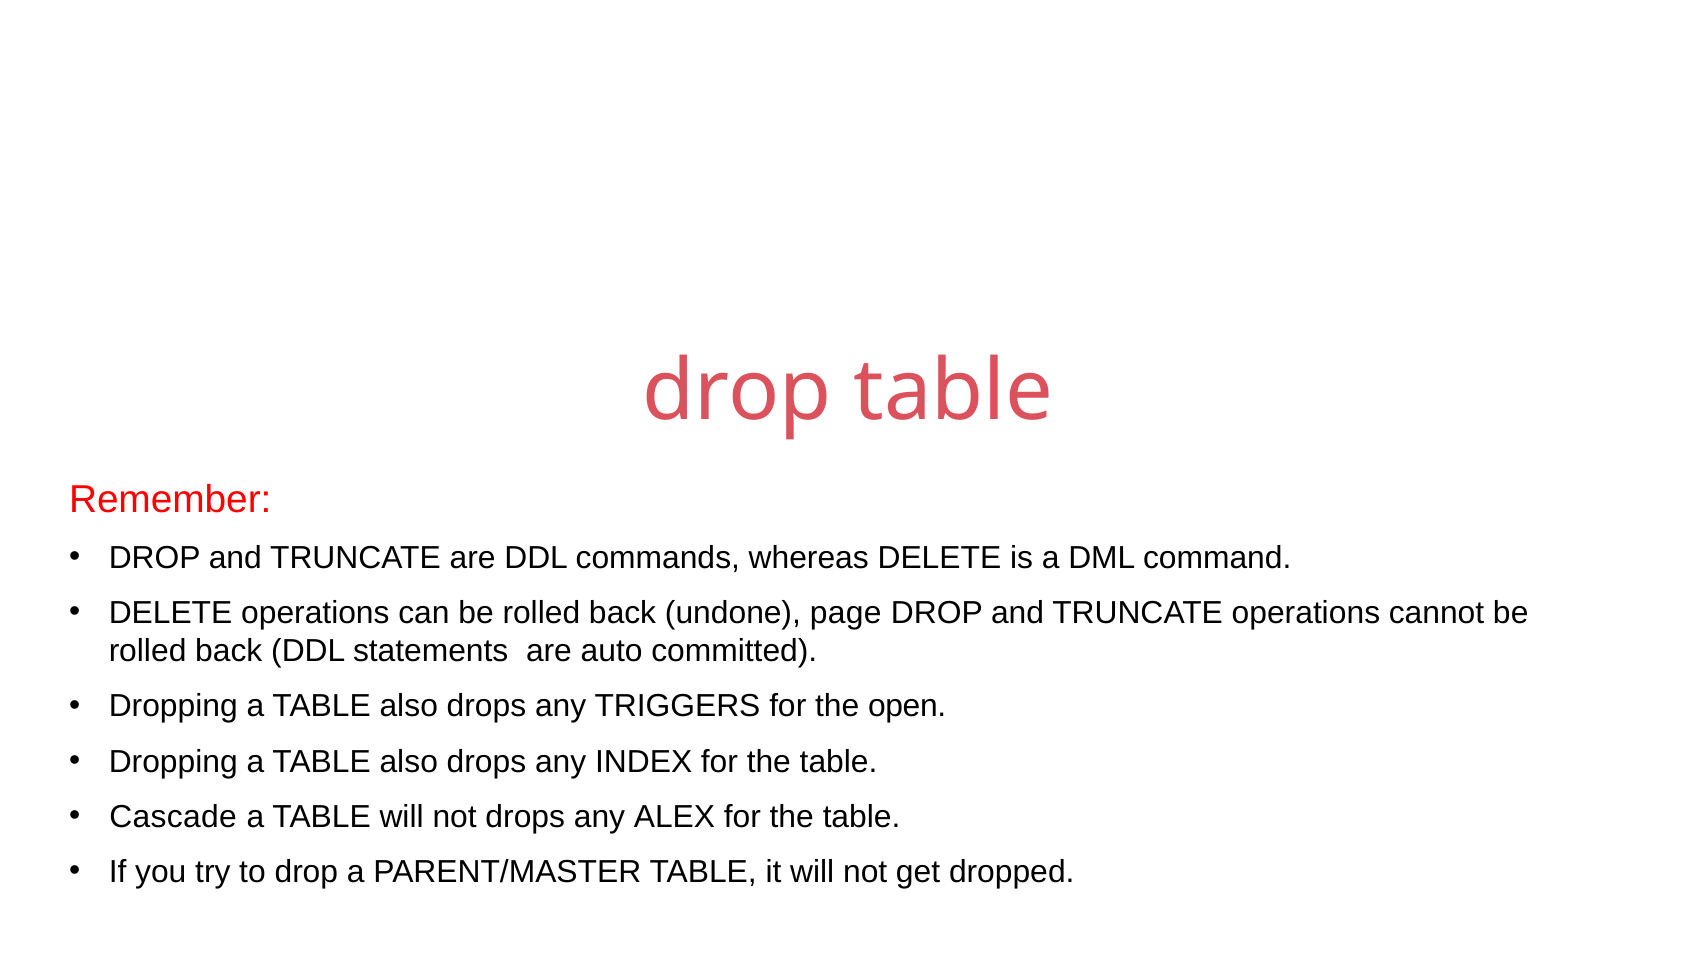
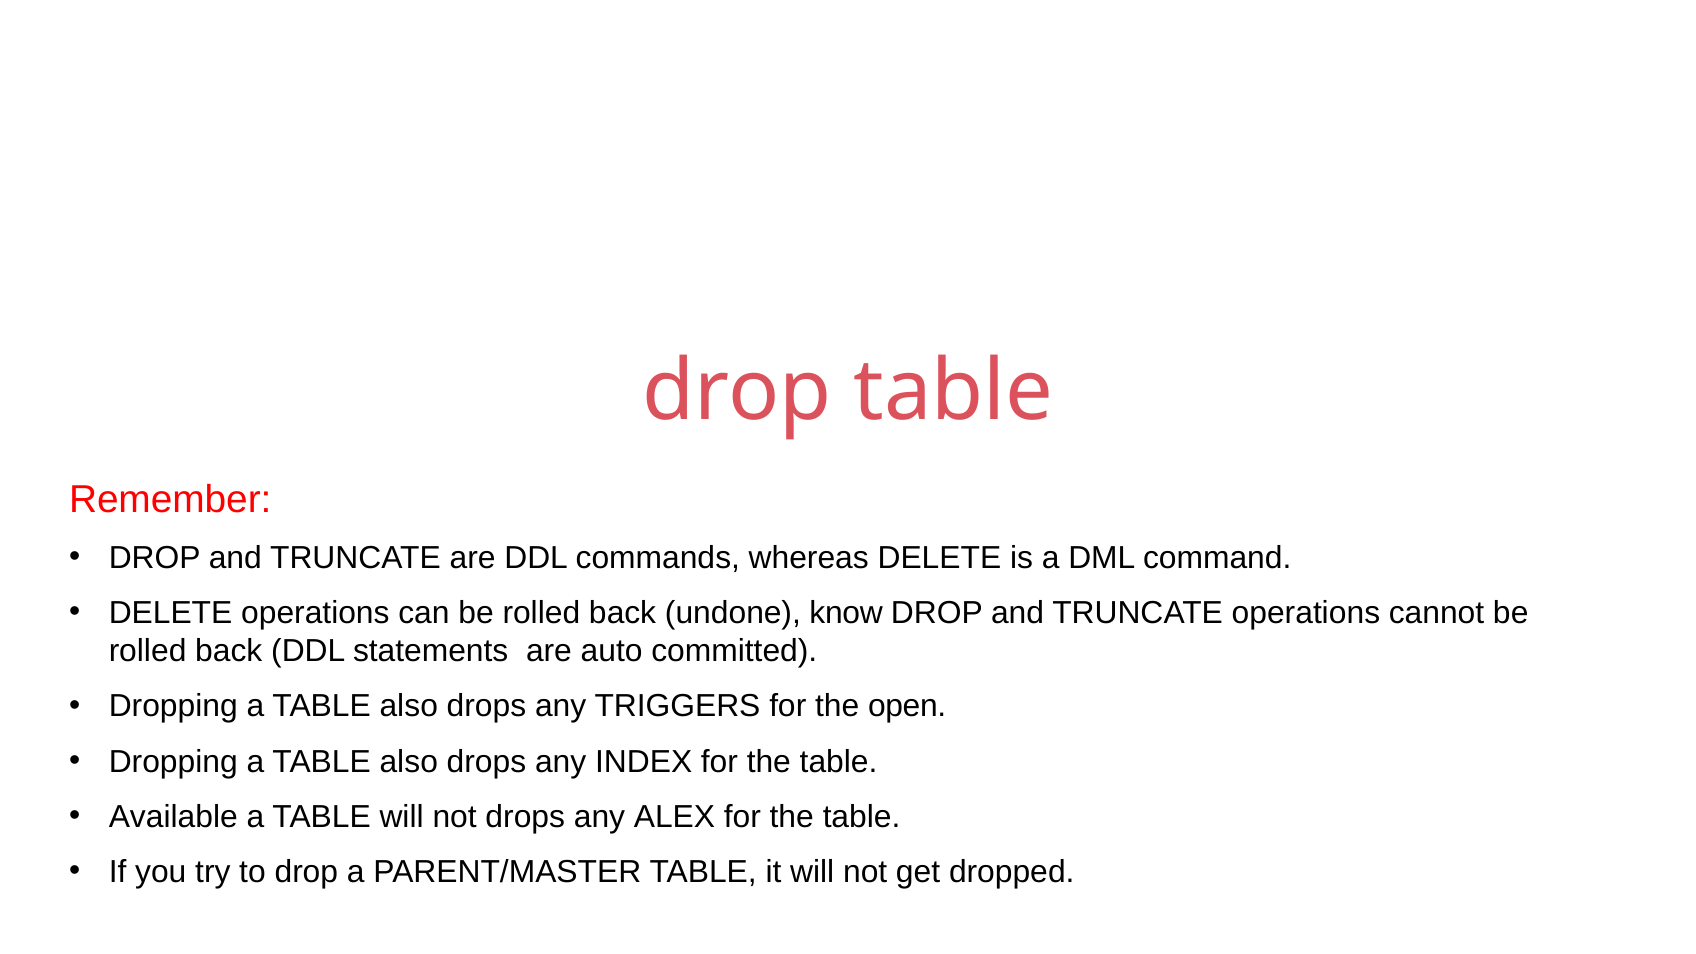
page: page -> know
Cascade: Cascade -> Available
